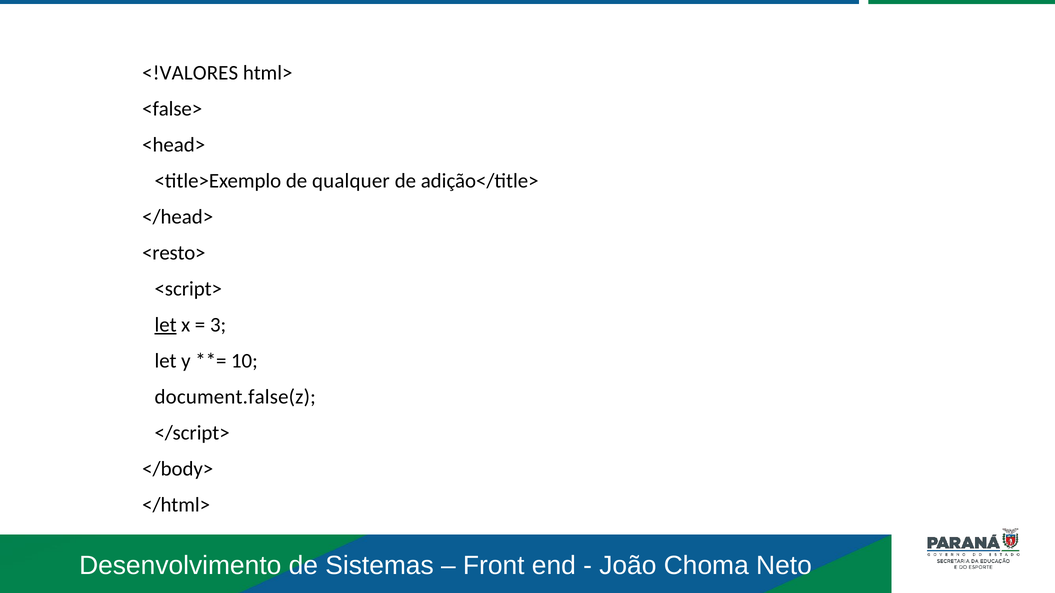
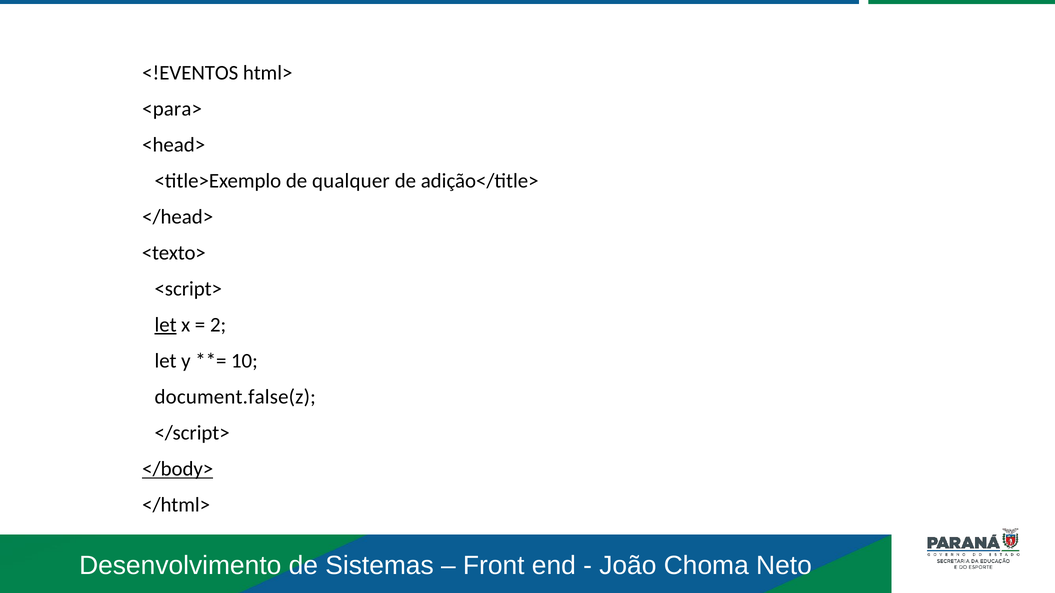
<!VALORES: <!VALORES -> <!EVENTOS
<false>: <false> -> <para>
<resto>: <resto> -> <texto>
3: 3 -> 2
</body> underline: none -> present
